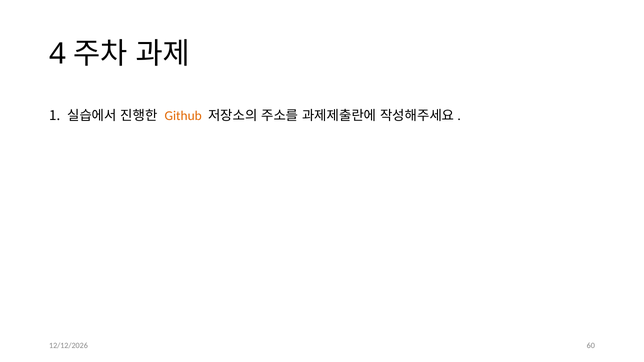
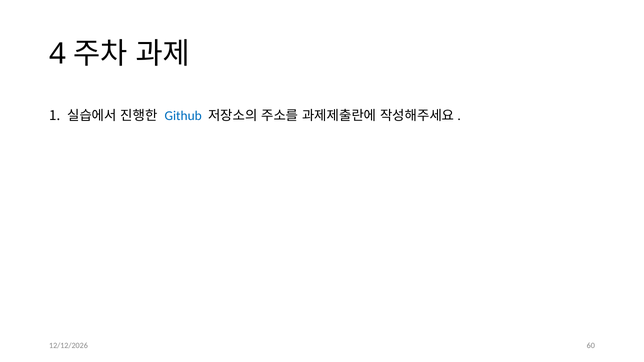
Github colour: orange -> blue
